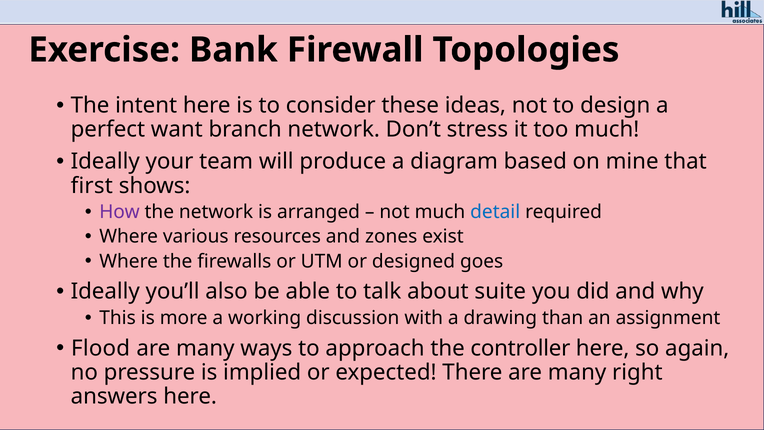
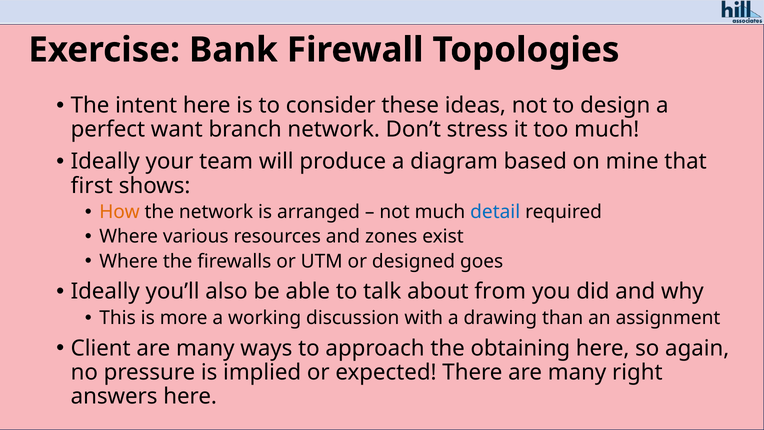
How colour: purple -> orange
suite: suite -> from
Flood: Flood -> Client
controller: controller -> obtaining
